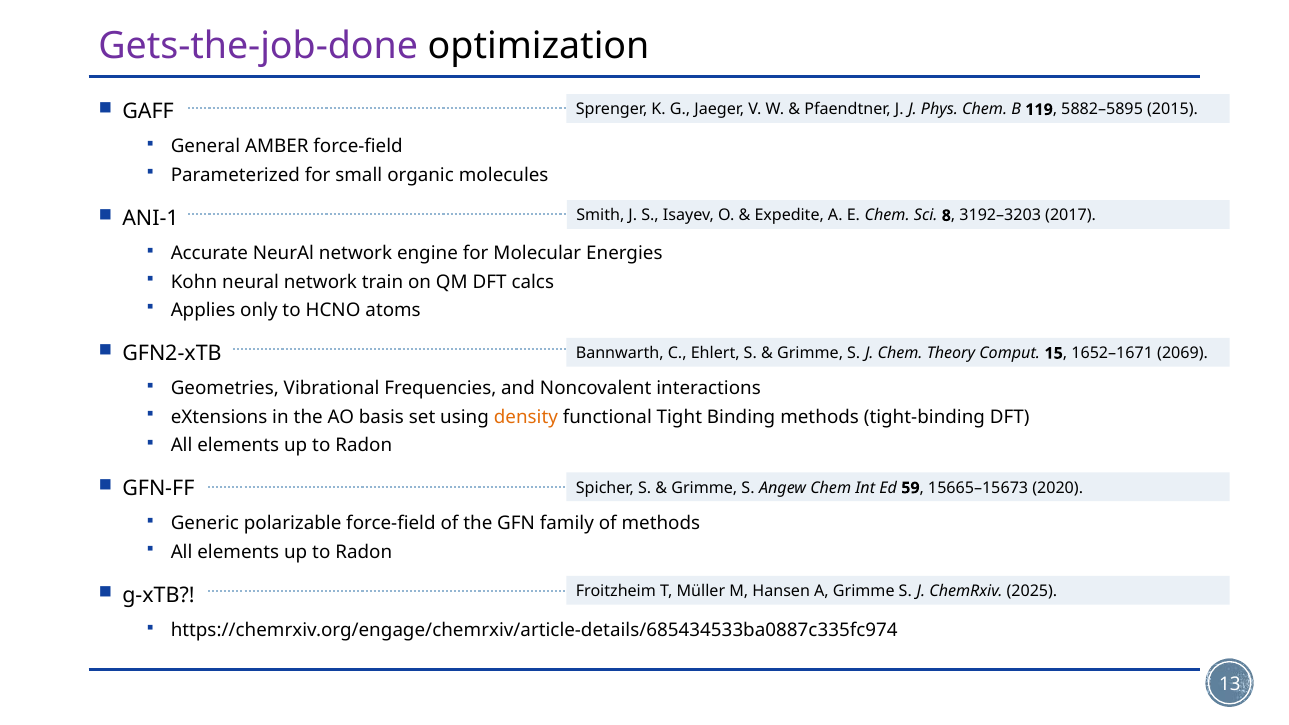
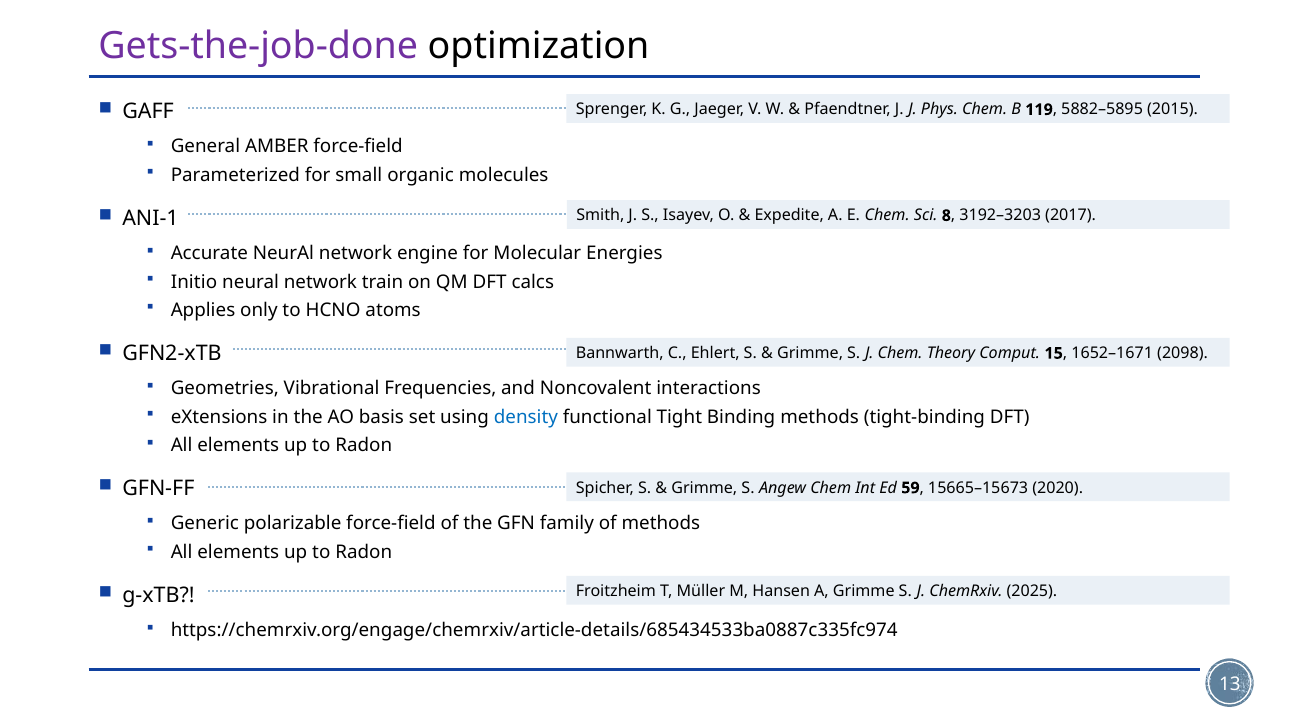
Kohn: Kohn -> Initio
2069: 2069 -> 2098
density colour: orange -> blue
